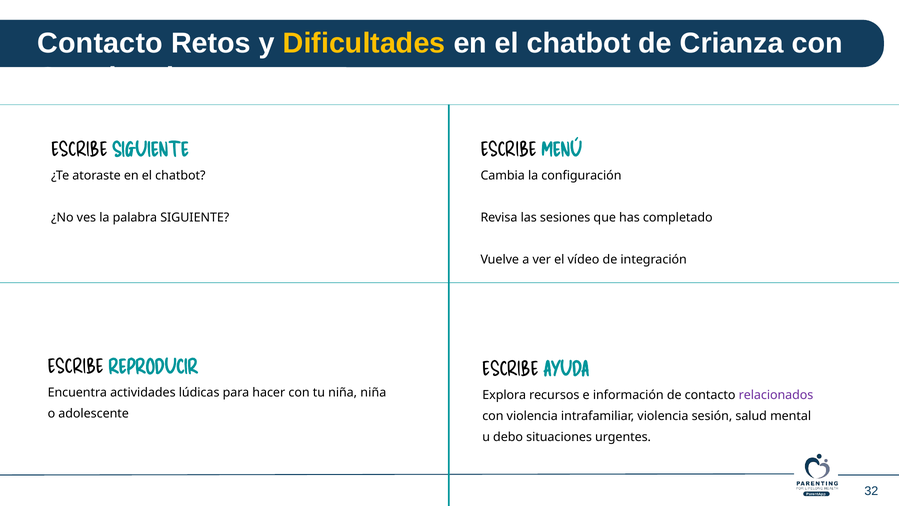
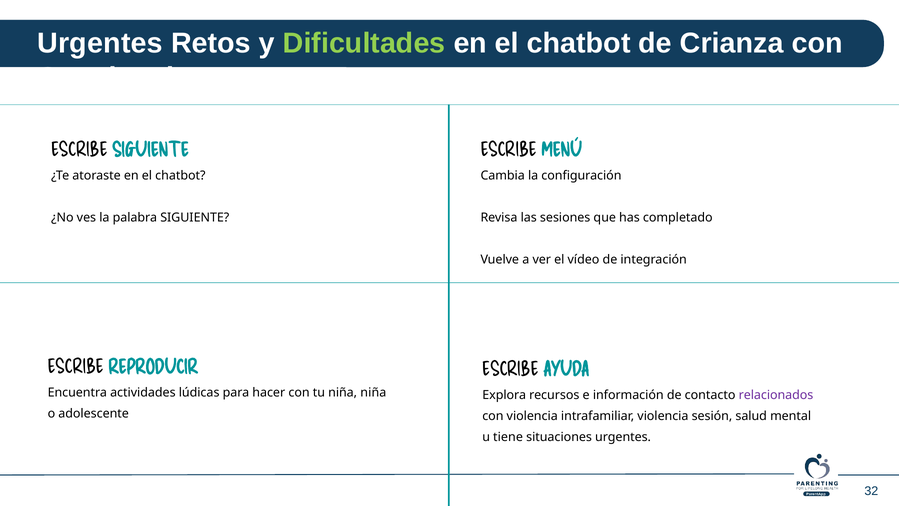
Contacto at (100, 43): Contacto -> Urgentes
Dificultades colour: yellow -> light green
debo: debo -> tiene
